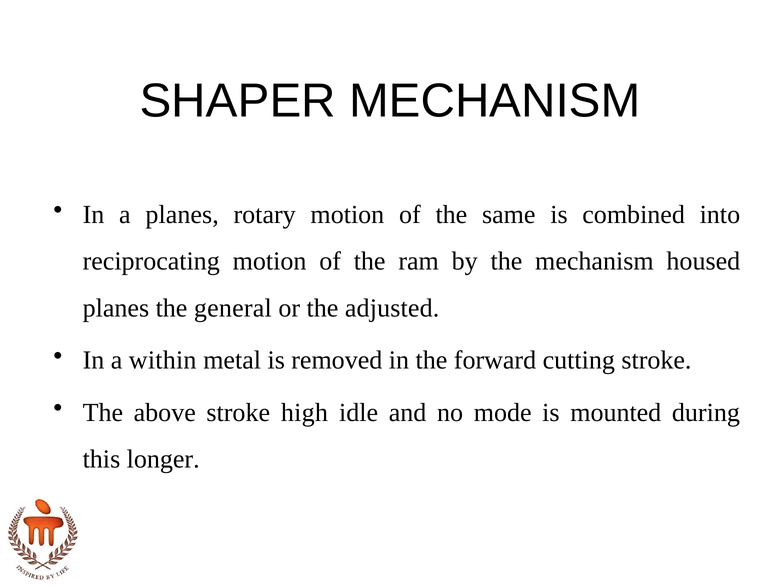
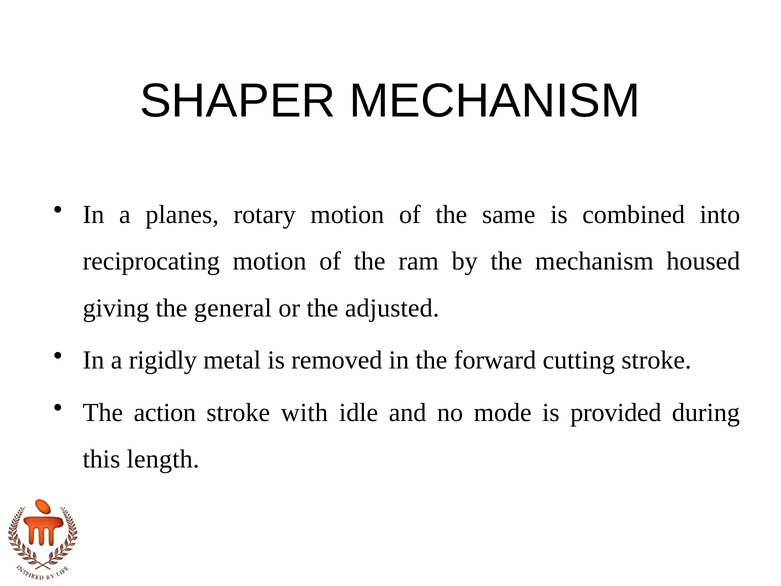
planes at (116, 308): planes -> giving
within: within -> rigidly
above: above -> action
high: high -> with
mounted: mounted -> provided
longer: longer -> length
